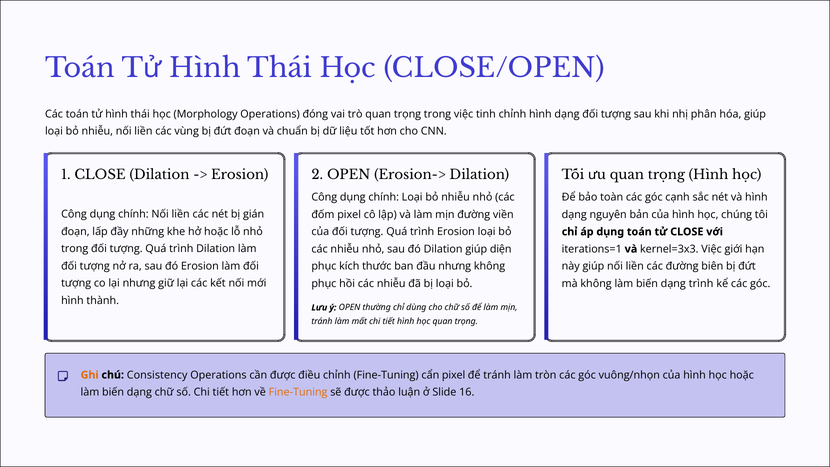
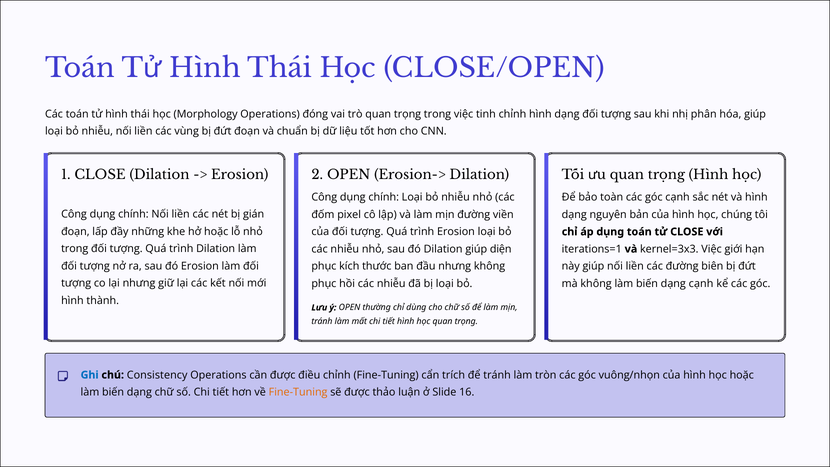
dạng trình: trình -> cạnh
Ghi colour: orange -> blue
cẩn pixel: pixel -> trích
